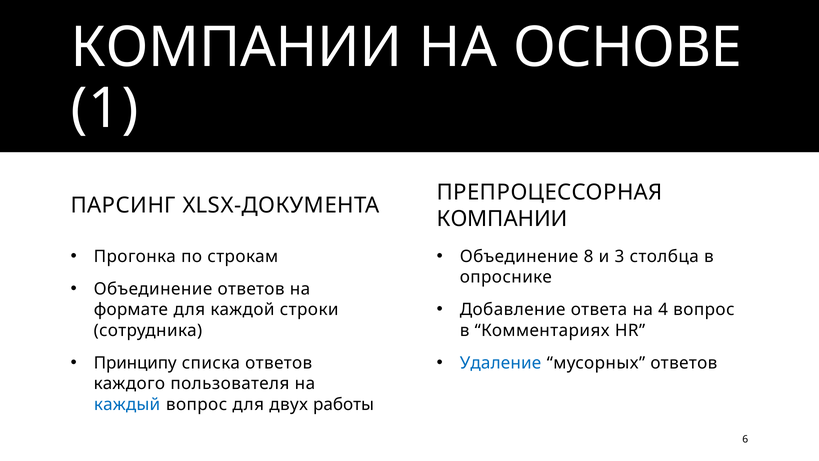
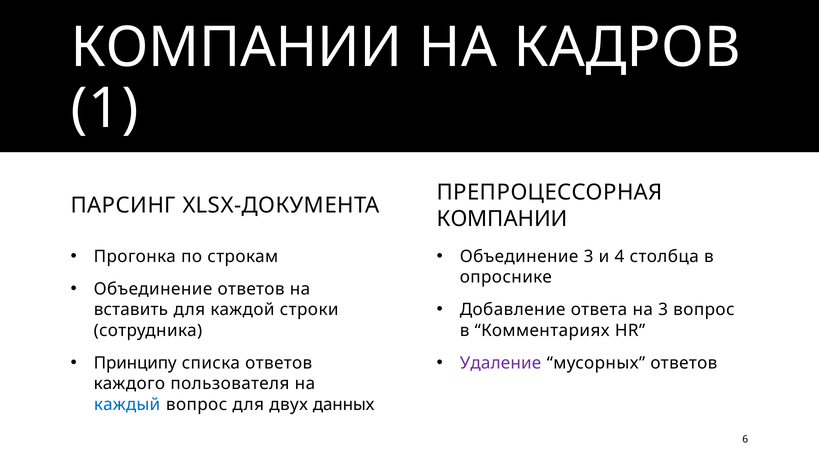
ОСНОВЕ: ОСНОВЕ -> КАДРОВ
Объединение 8: 8 -> 3
3: 3 -> 4
на 4: 4 -> 3
формате: формате -> вставить
Удаление colour: blue -> purple
работы: работы -> данных
